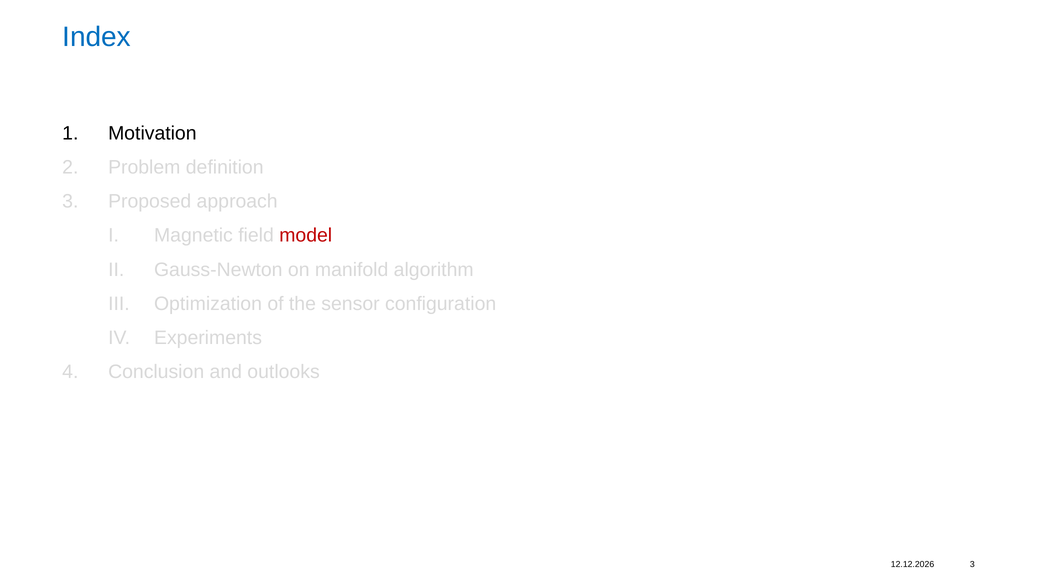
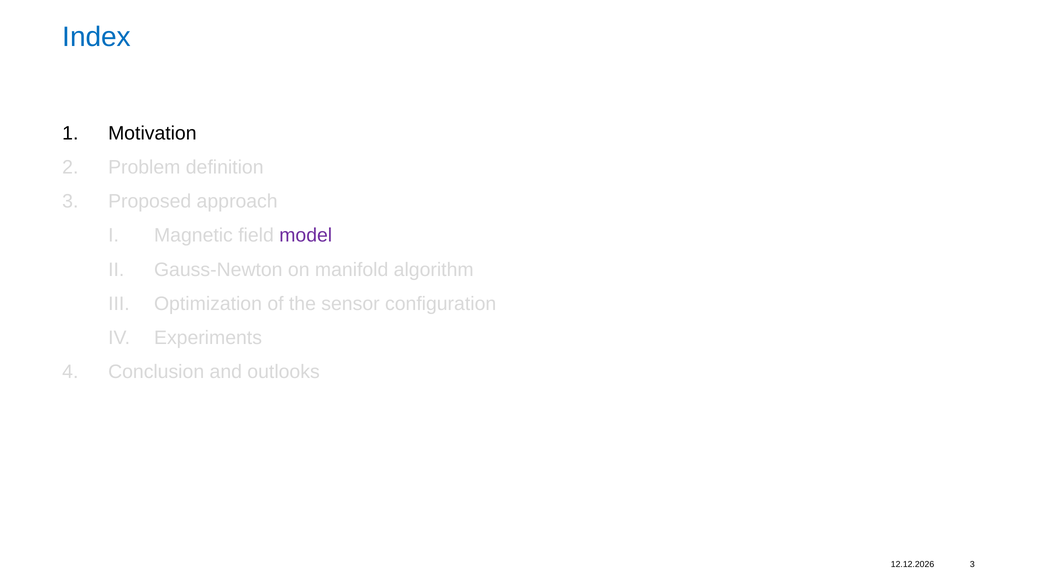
model colour: red -> purple
